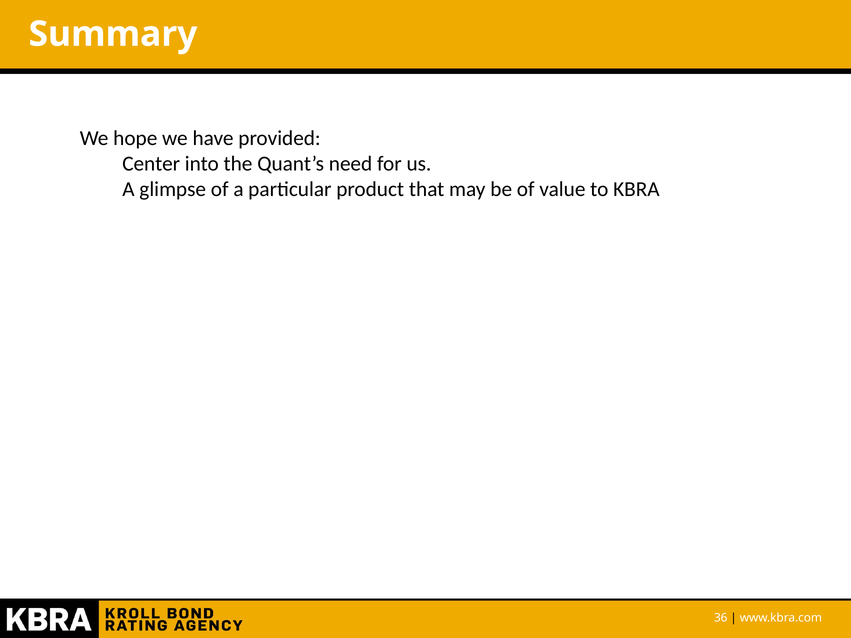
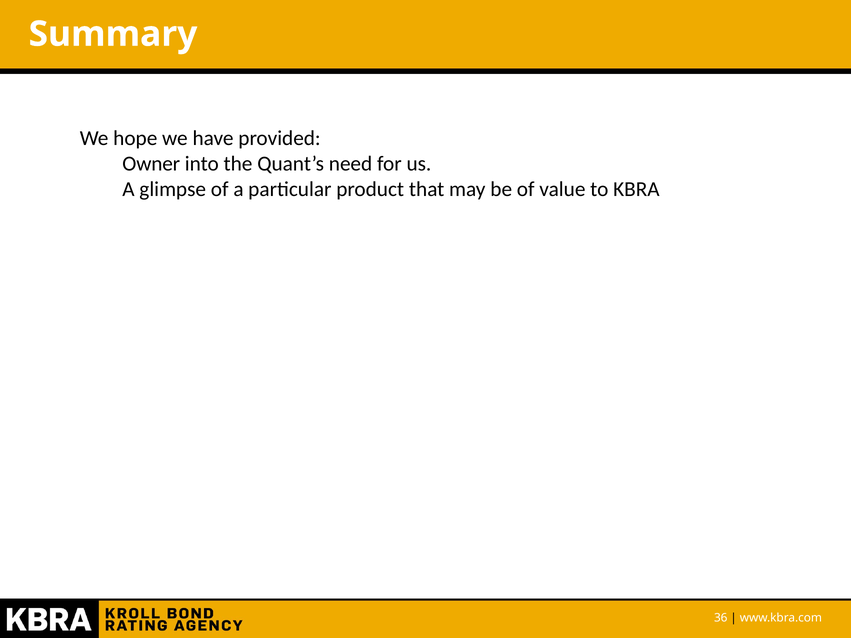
Center: Center -> Owner
